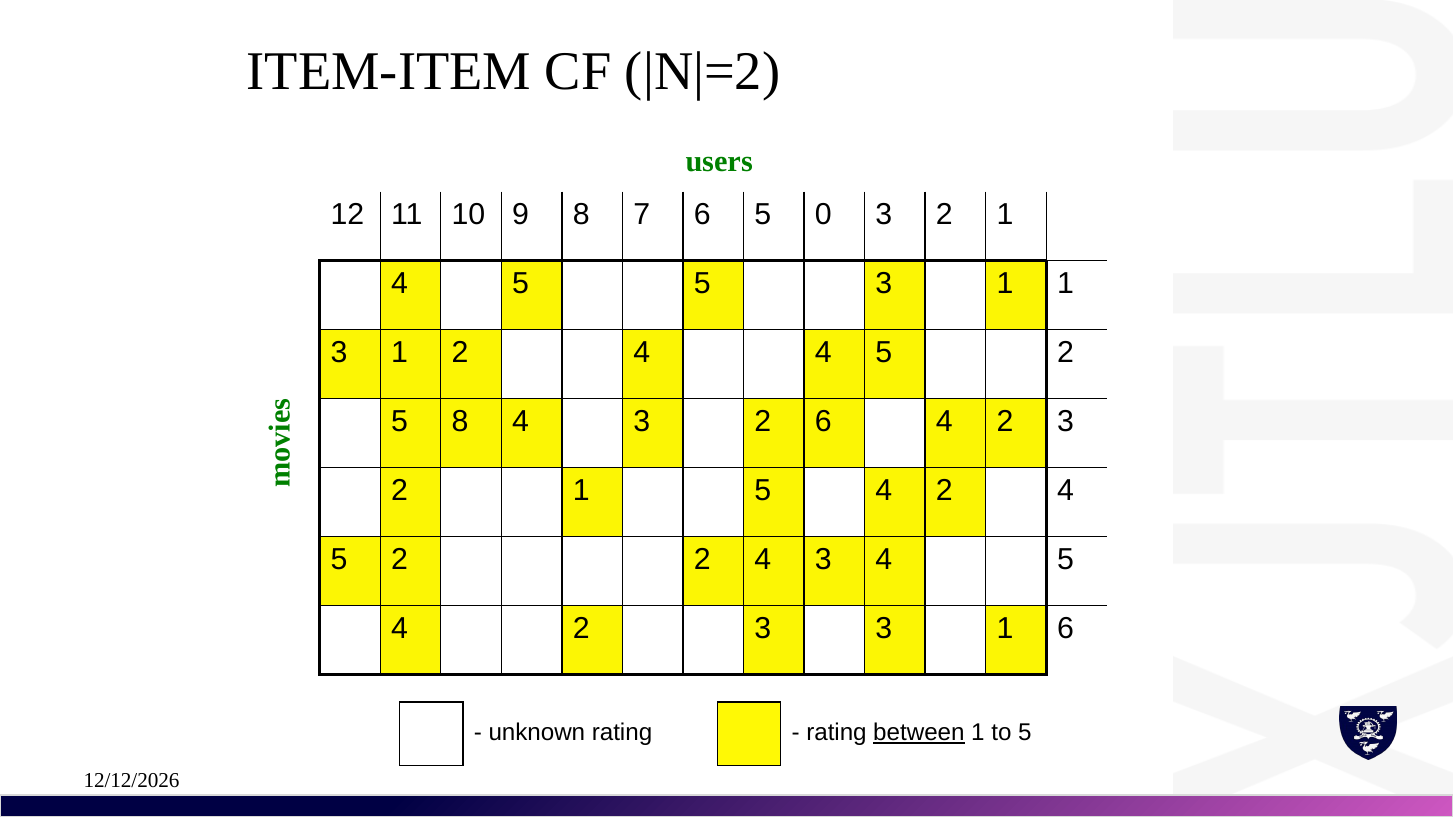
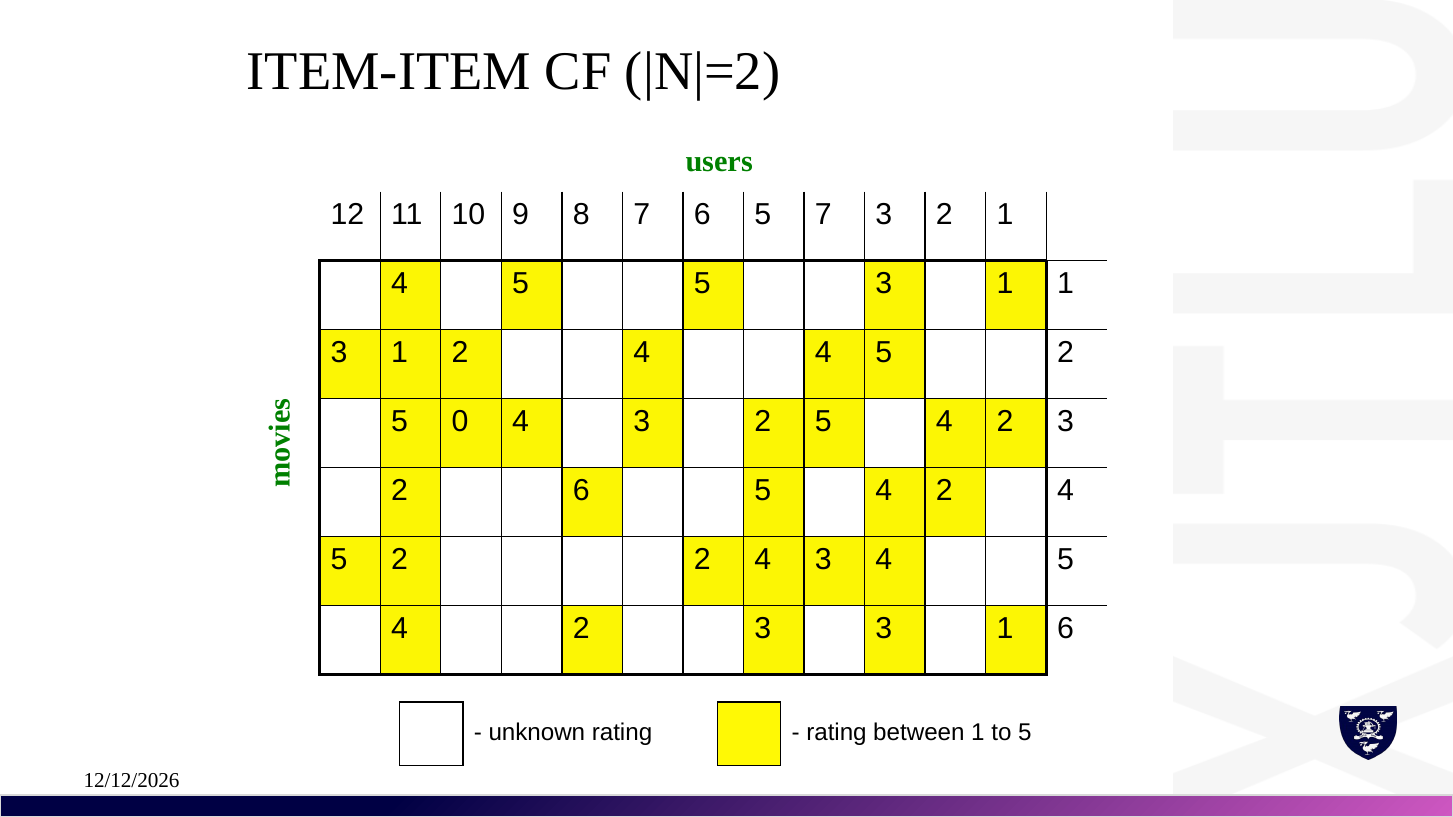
5 0: 0 -> 7
5 8: 8 -> 0
3 2 6: 6 -> 5
1 at (581, 491): 1 -> 6
between underline: present -> none
